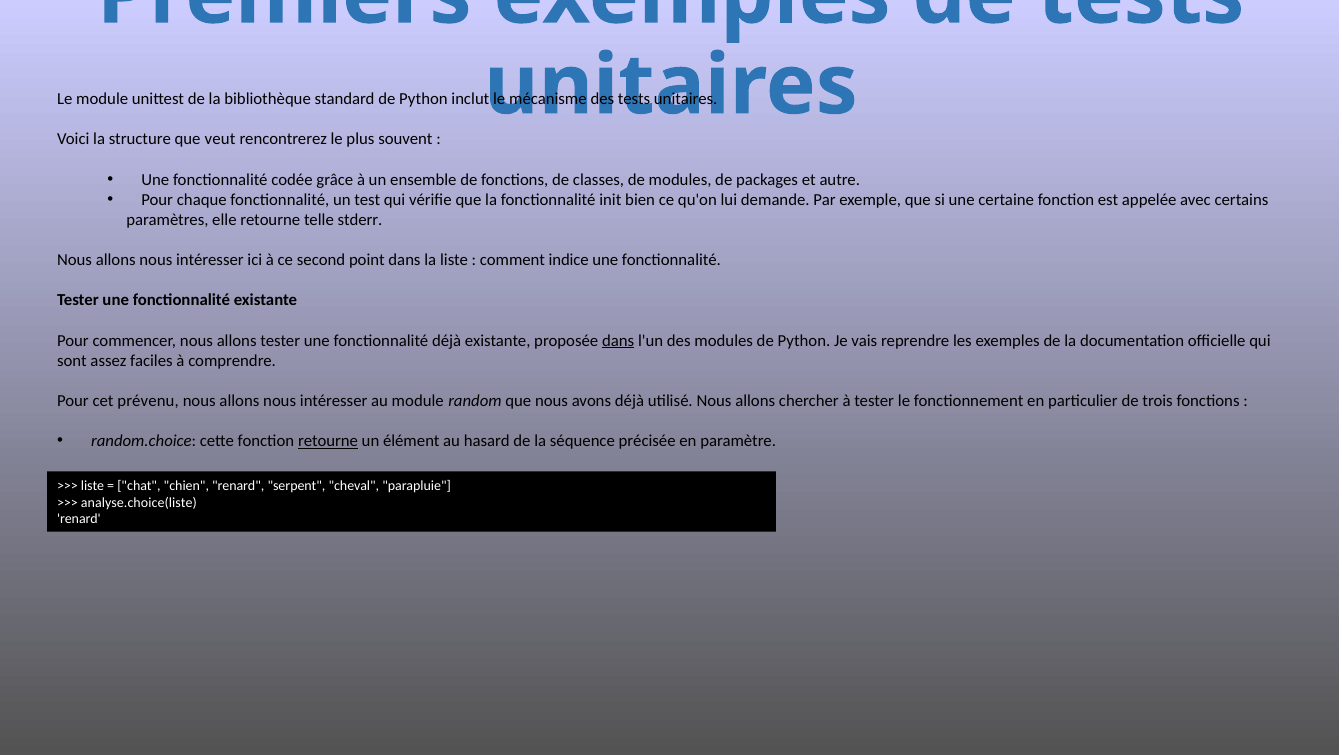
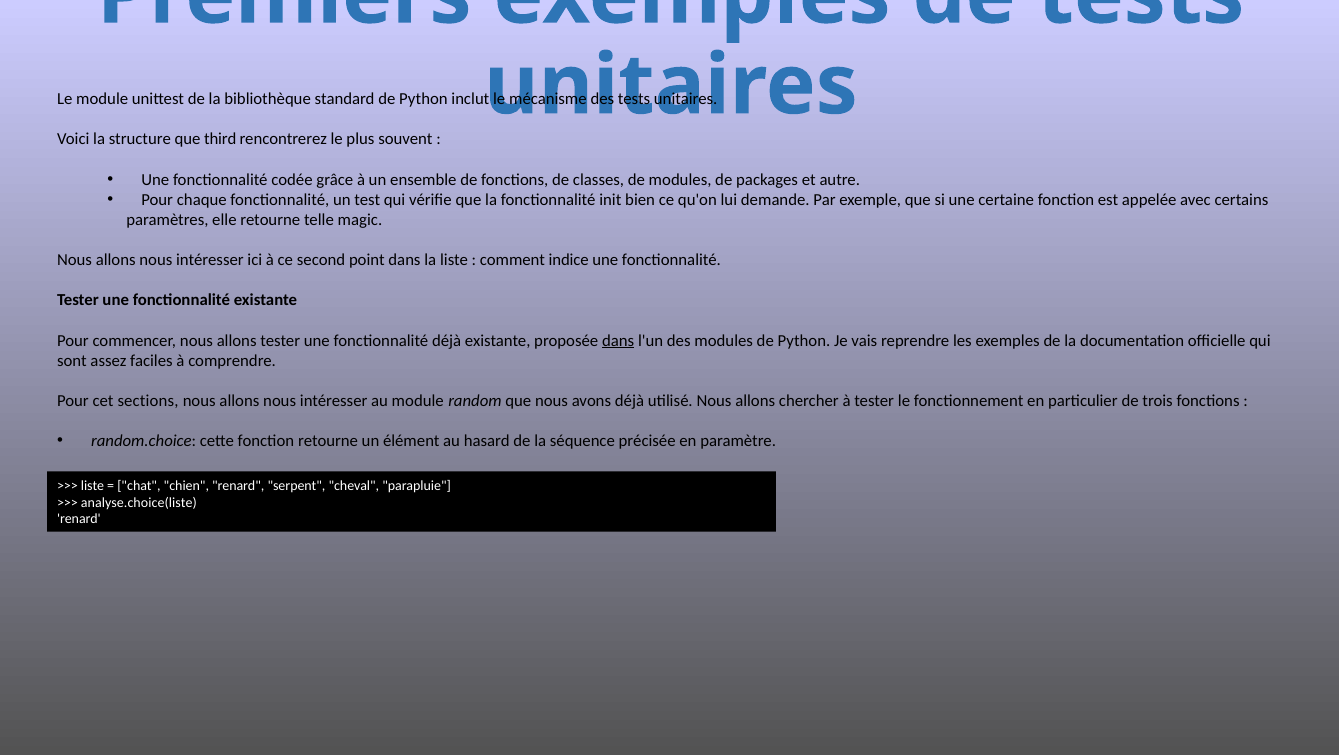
veut: veut -> third
stderr: stderr -> magic
prévenu: prévenu -> sections
retourne at (328, 441) underline: present -> none
